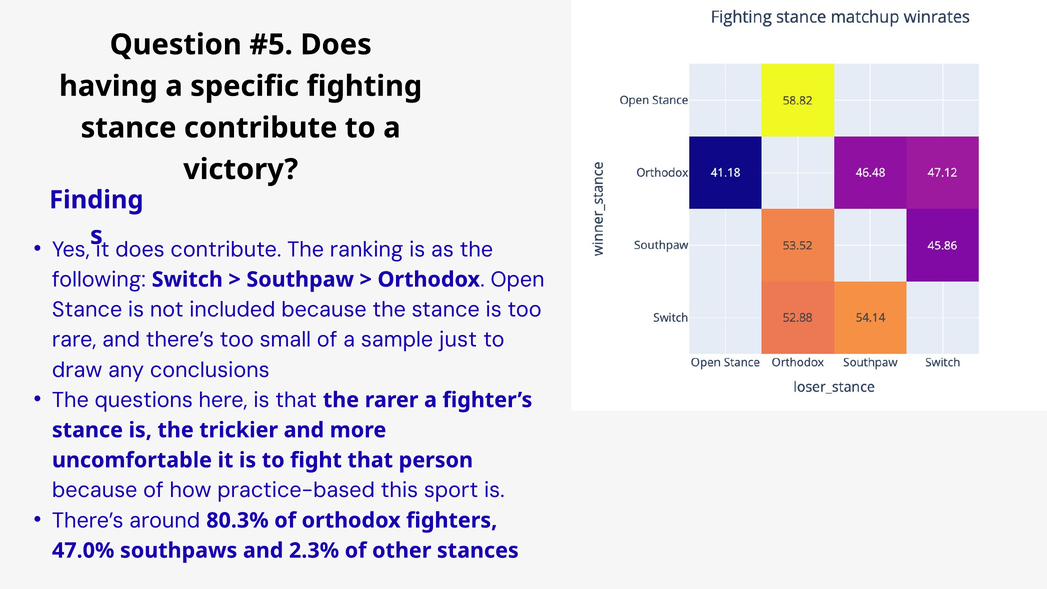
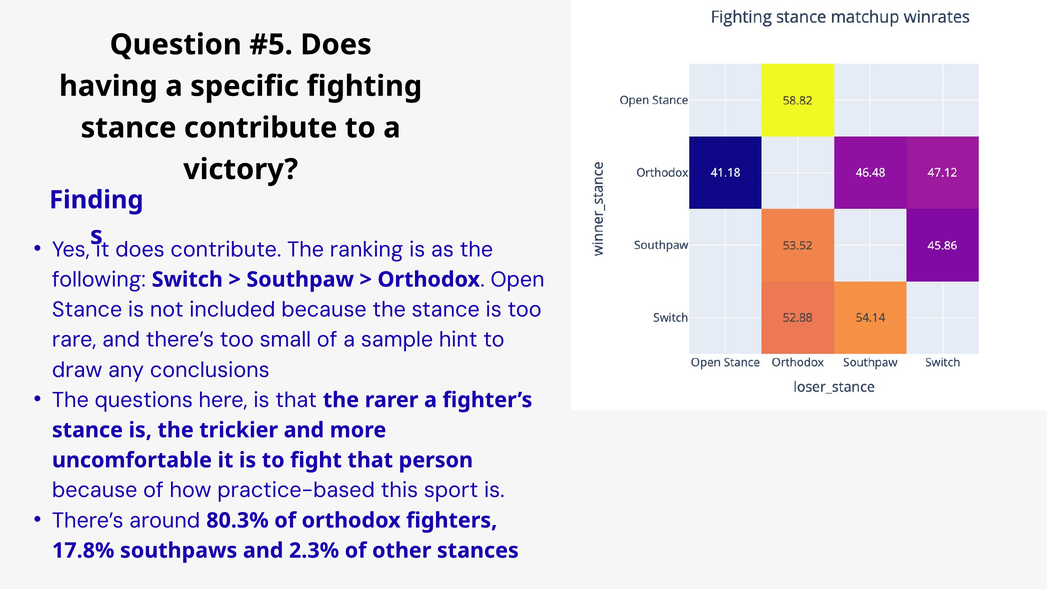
just: just -> hint
47.0%: 47.0% -> 17.8%
